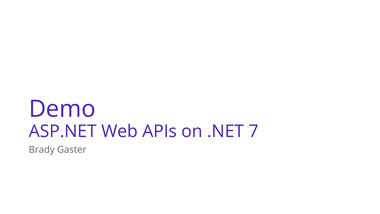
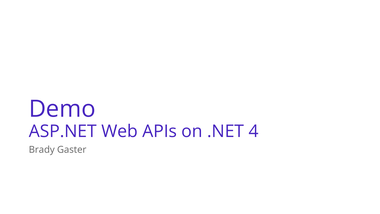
7: 7 -> 4
